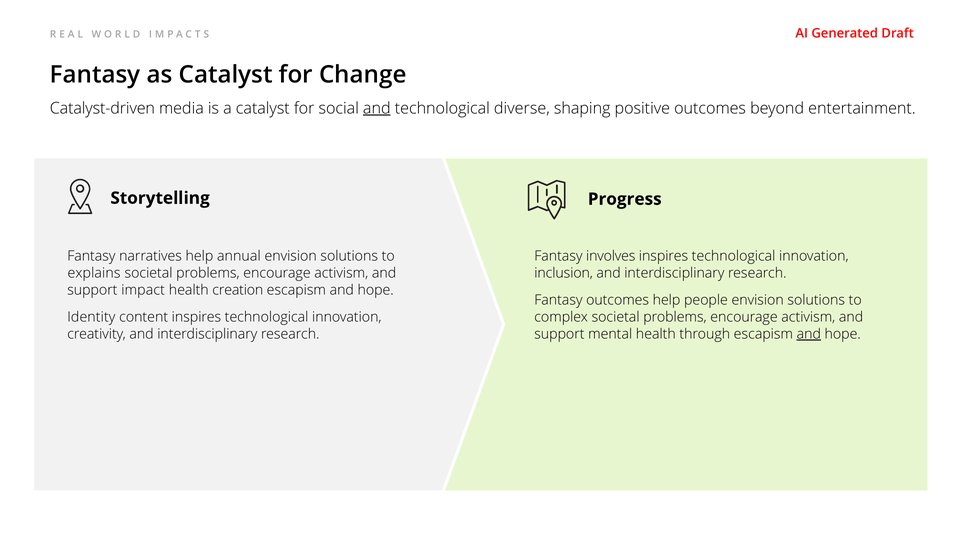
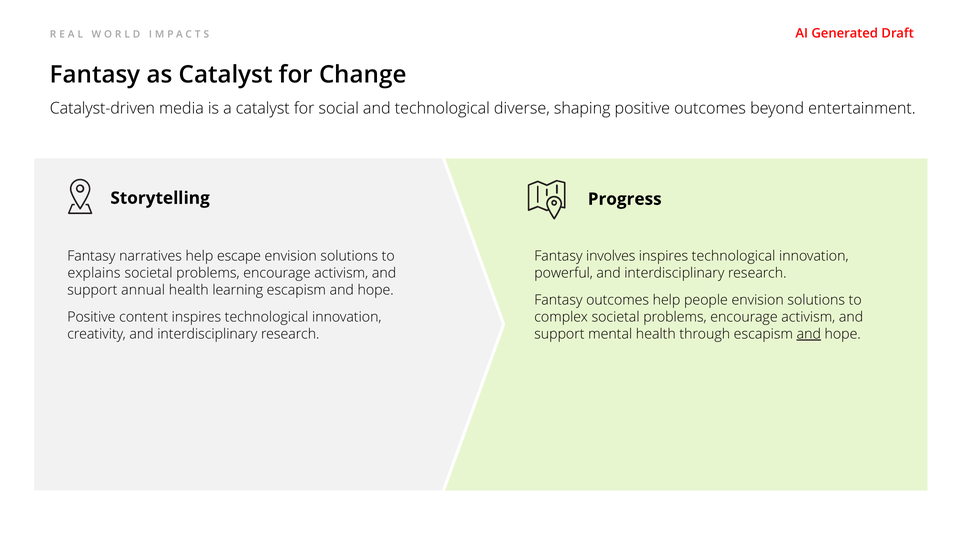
and at (377, 108) underline: present -> none
annual: annual -> escape
inclusion: inclusion -> powerful
impact: impact -> annual
creation: creation -> learning
Identity at (91, 317): Identity -> Positive
